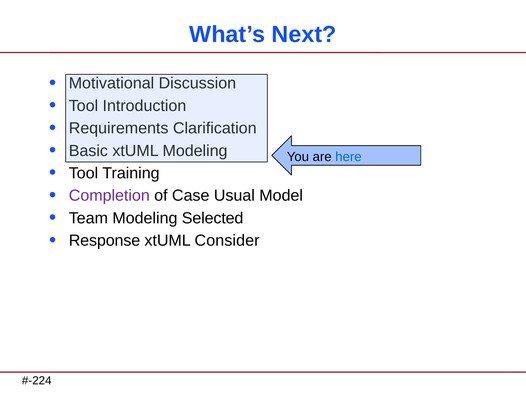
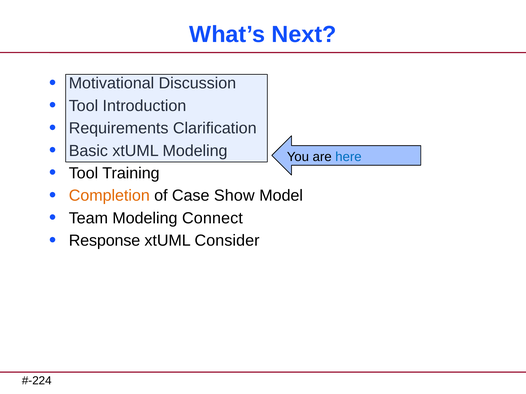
Completion colour: purple -> orange
Usual: Usual -> Show
Selected: Selected -> Connect
